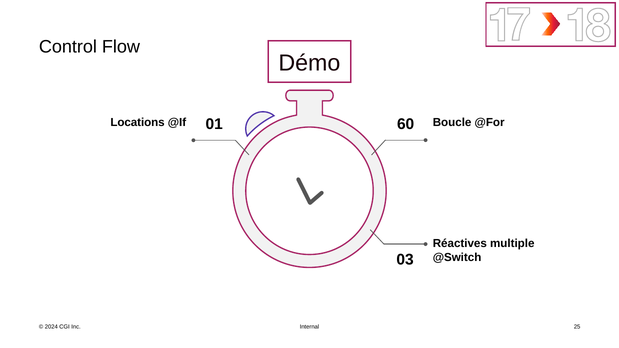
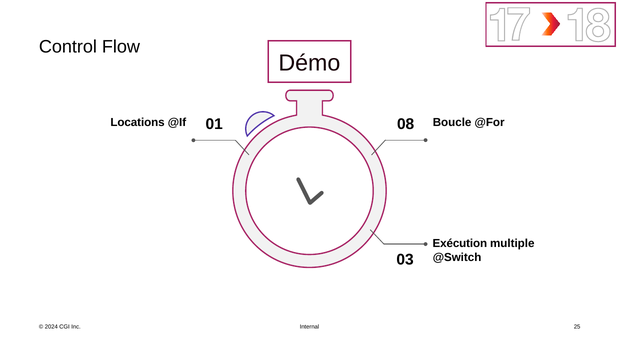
60: 60 -> 08
Réactives: Réactives -> Exécution
